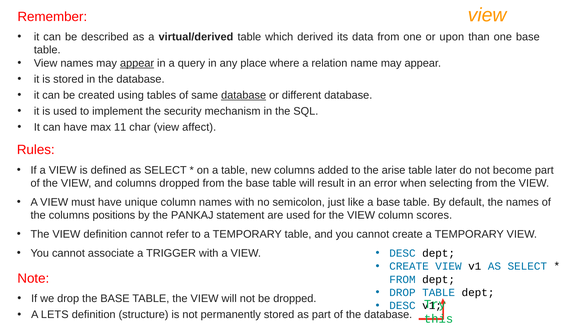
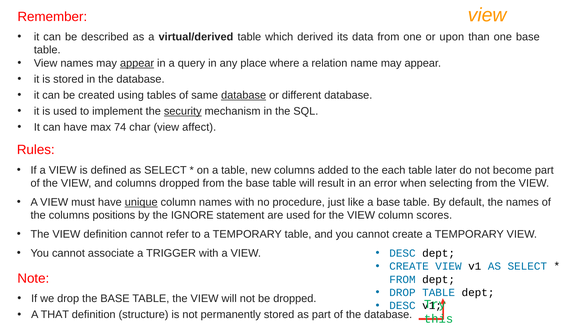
security underline: none -> present
11: 11 -> 74
arise: arise -> each
unique underline: none -> present
semicolon: semicolon -> procedure
PANKAJ: PANKAJ -> IGNORE
LETS: LETS -> THAT
